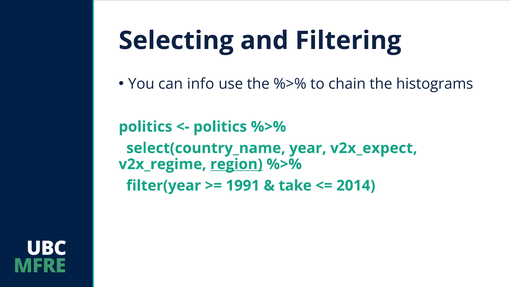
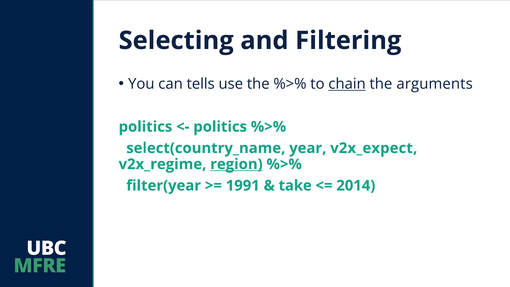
info: info -> tells
chain underline: none -> present
histograms: histograms -> arguments
